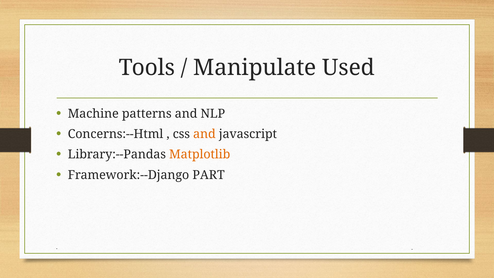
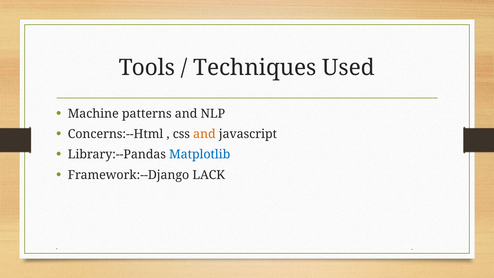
Manipulate: Manipulate -> Techniques
Matplotlib colour: orange -> blue
PART: PART -> LACK
